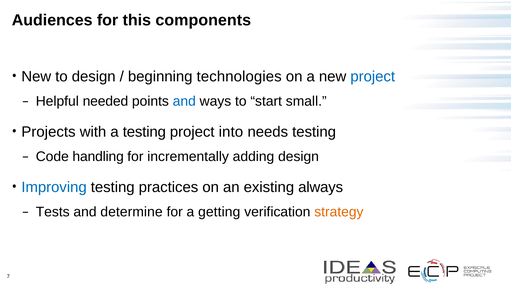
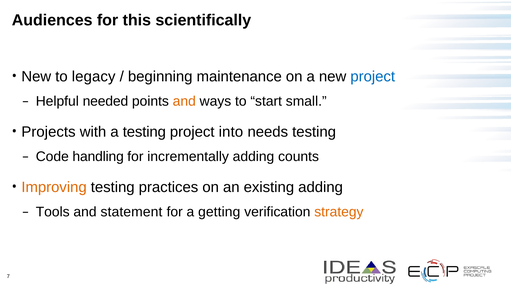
components: components -> scientifically
to design: design -> legacy
technologies: technologies -> maintenance
and at (184, 101) colour: blue -> orange
adding design: design -> counts
Improving colour: blue -> orange
existing always: always -> adding
Tests: Tests -> Tools
determine: determine -> statement
